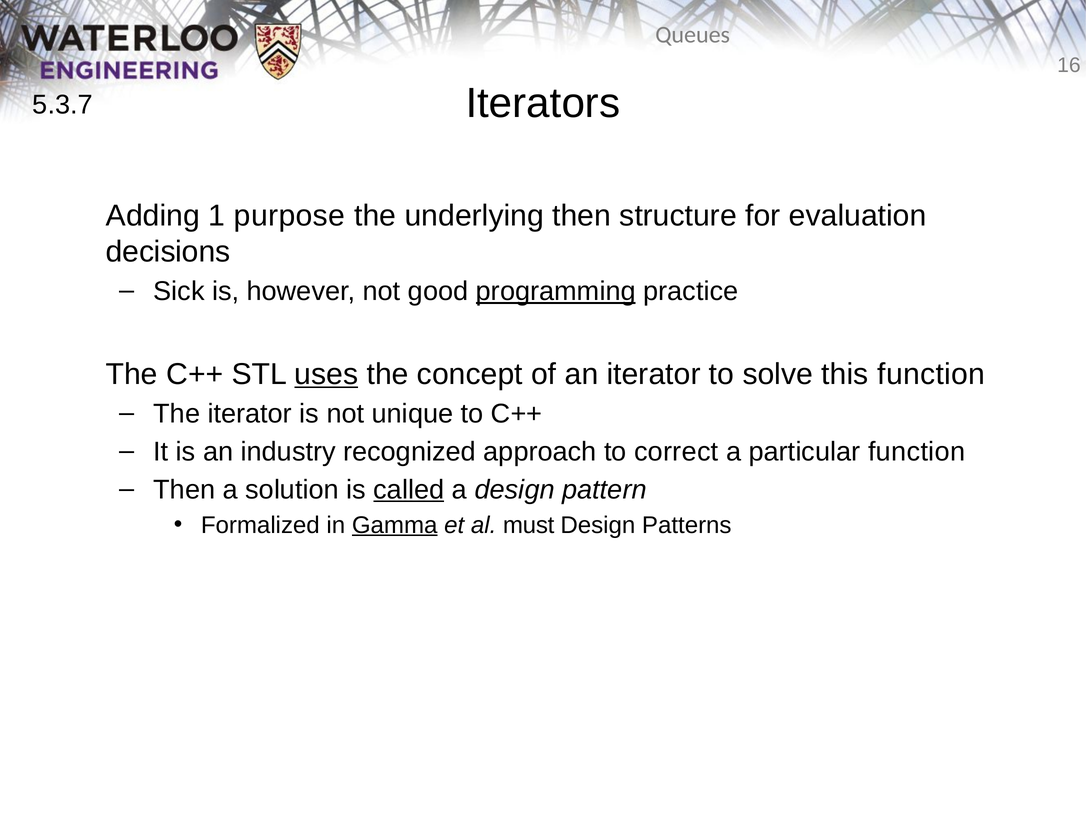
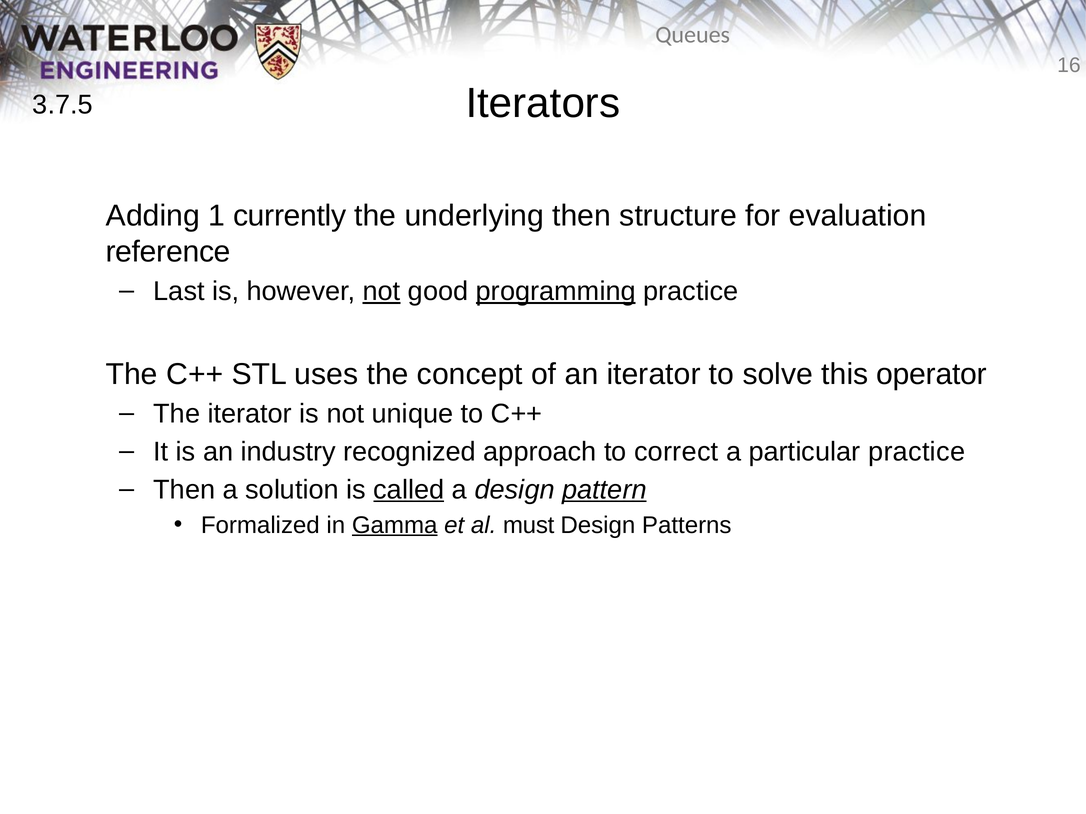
5.3.7: 5.3.7 -> 3.7.5
purpose: purpose -> currently
decisions: decisions -> reference
Sick: Sick -> Last
not at (382, 292) underline: none -> present
uses underline: present -> none
this function: function -> operator
particular function: function -> practice
pattern underline: none -> present
